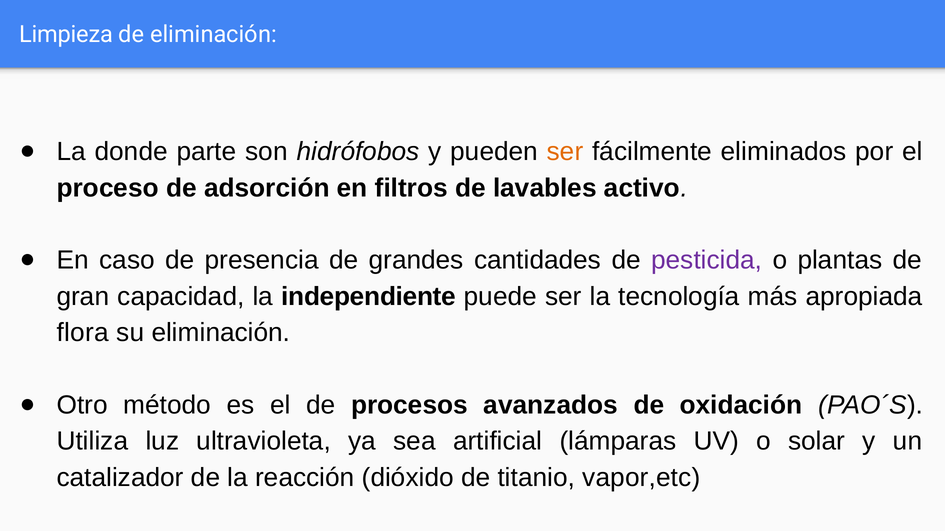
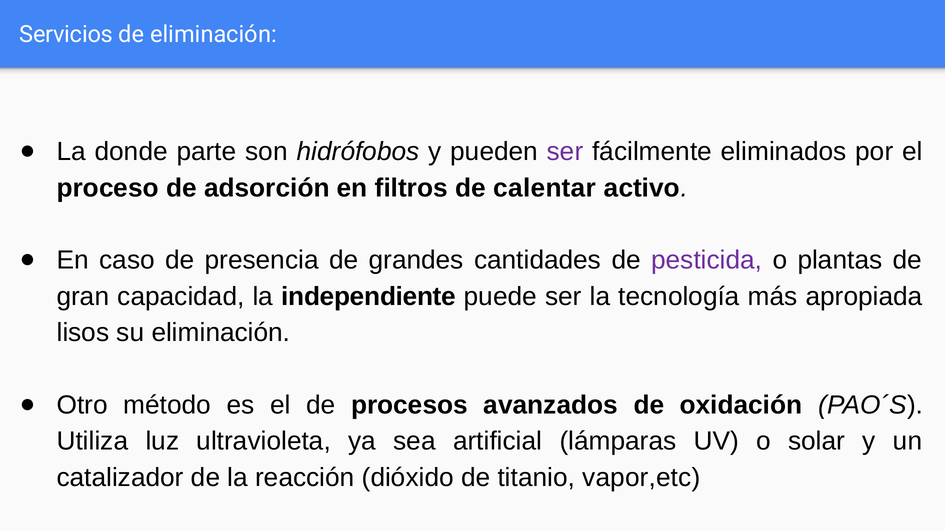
Limpieza: Limpieza -> Servicios
ser at (565, 152) colour: orange -> purple
lavables: lavables -> calentar
flora: flora -> lisos
